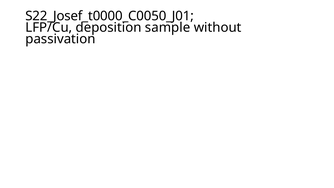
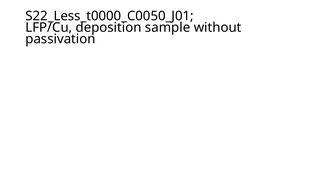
S22_Josef_t0000_C0050_J01: S22_Josef_t0000_C0050_J01 -> S22_Less_t0000_C0050_J01
